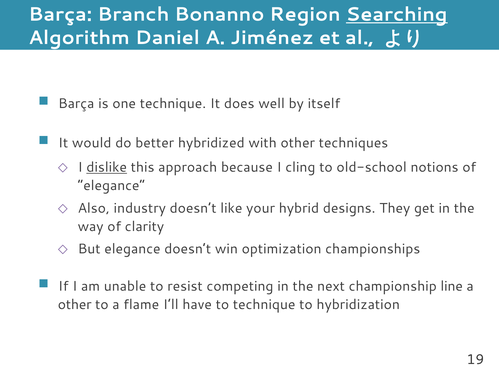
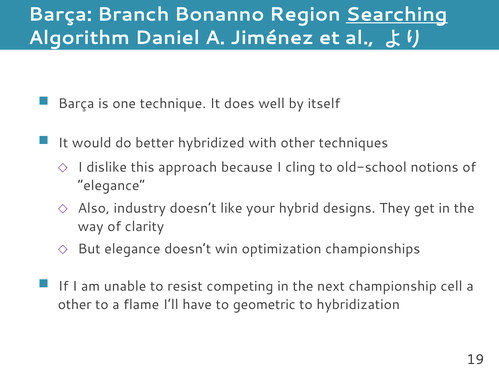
dislike underline: present -> none
line: line -> cell
to technique: technique -> geometric
